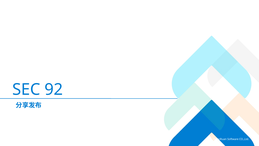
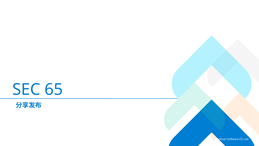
92: 92 -> 65
